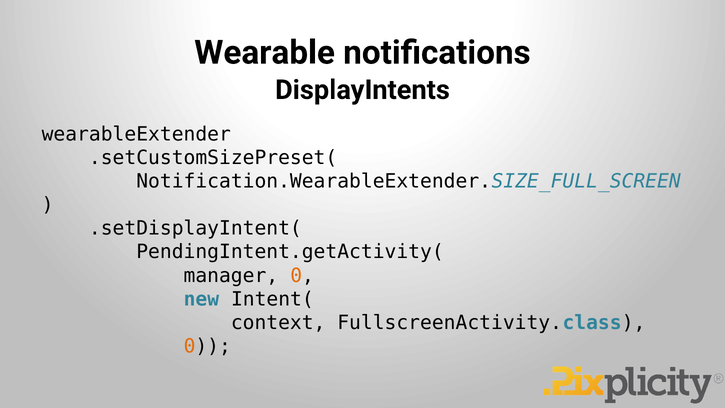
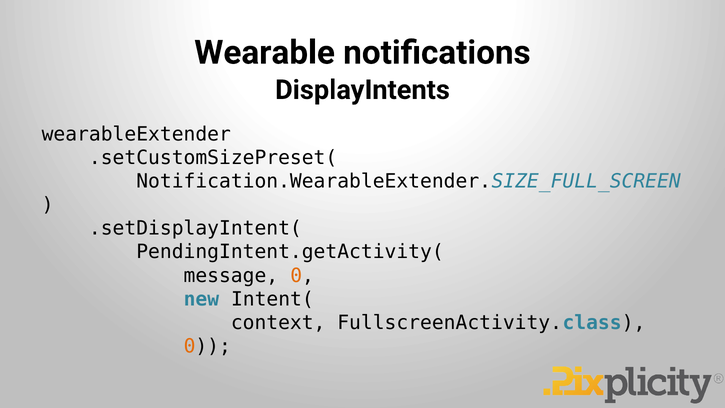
manager: manager -> message
